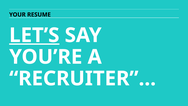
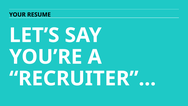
LET’S underline: present -> none
